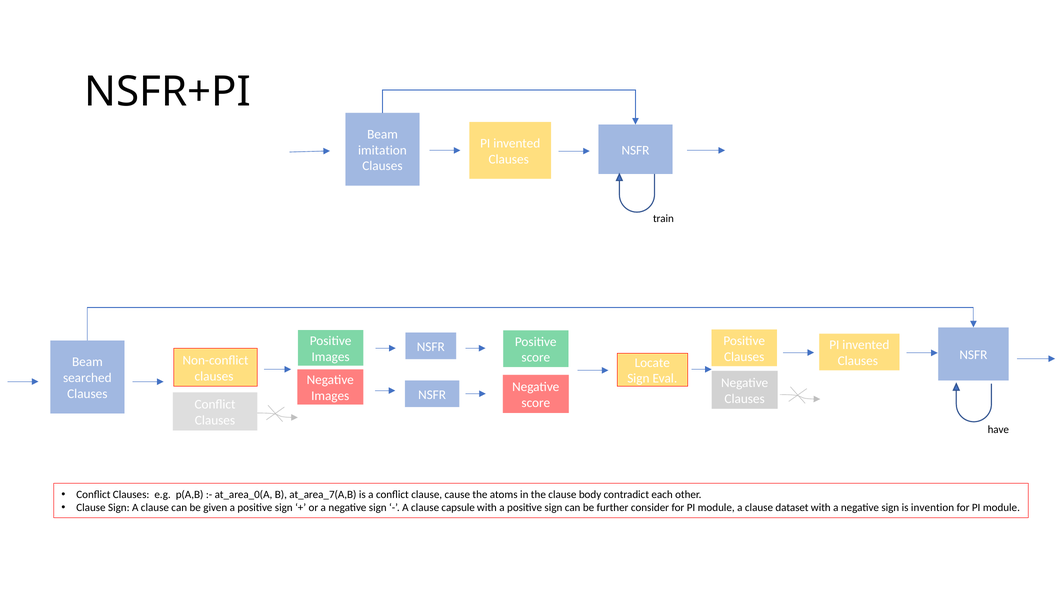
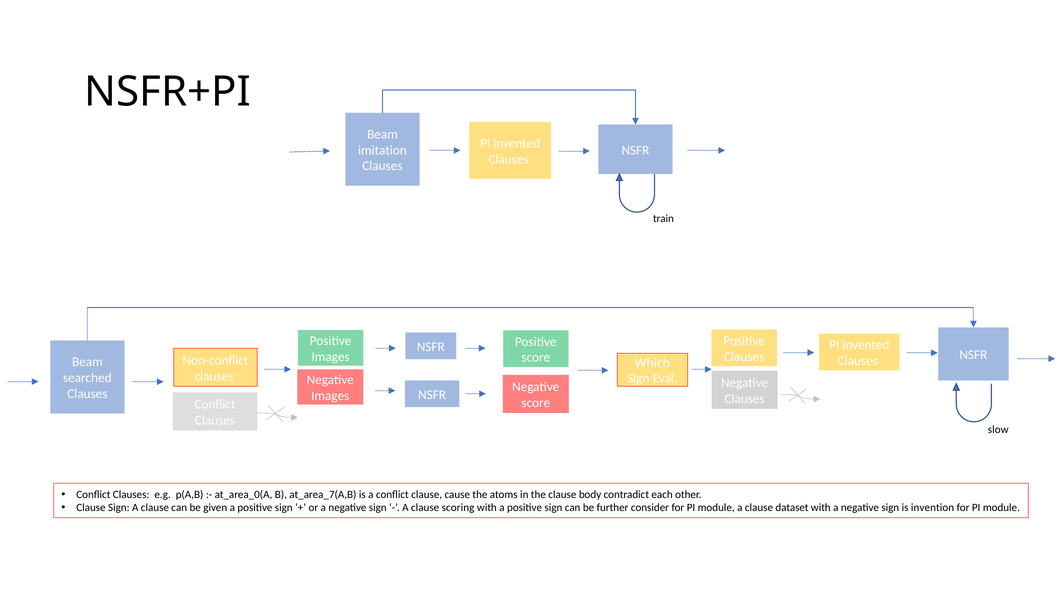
Locate: Locate -> Which
have: have -> slow
capsule: capsule -> scoring
